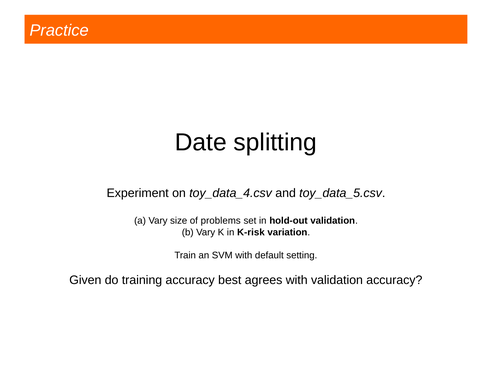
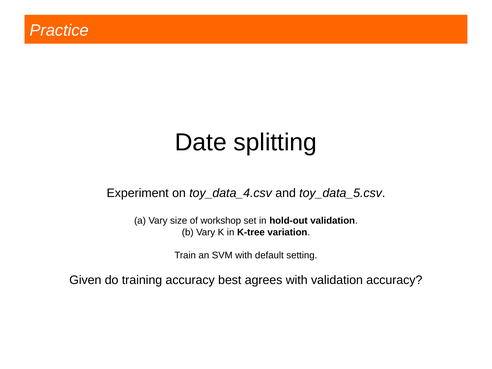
problems: problems -> workshop
K-risk: K-risk -> K-tree
